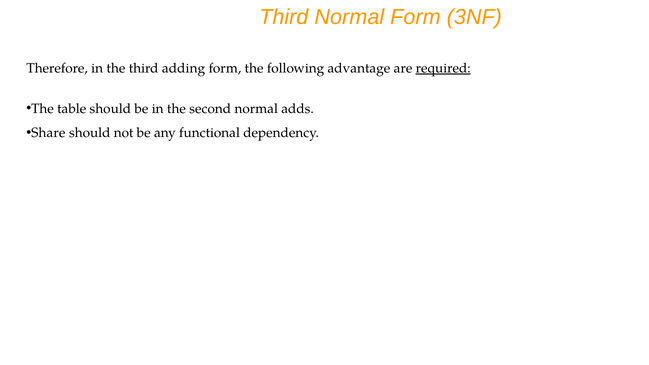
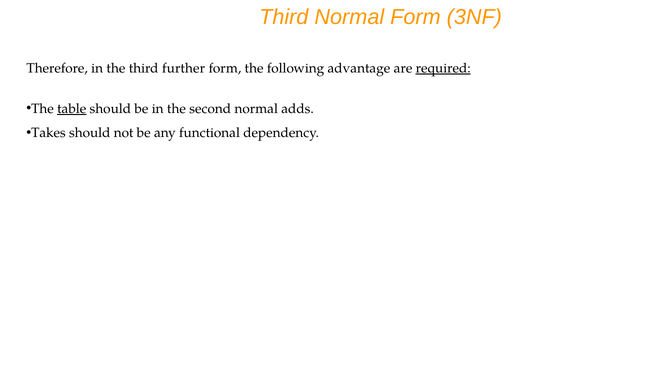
adding: adding -> further
table underline: none -> present
Share: Share -> Takes
